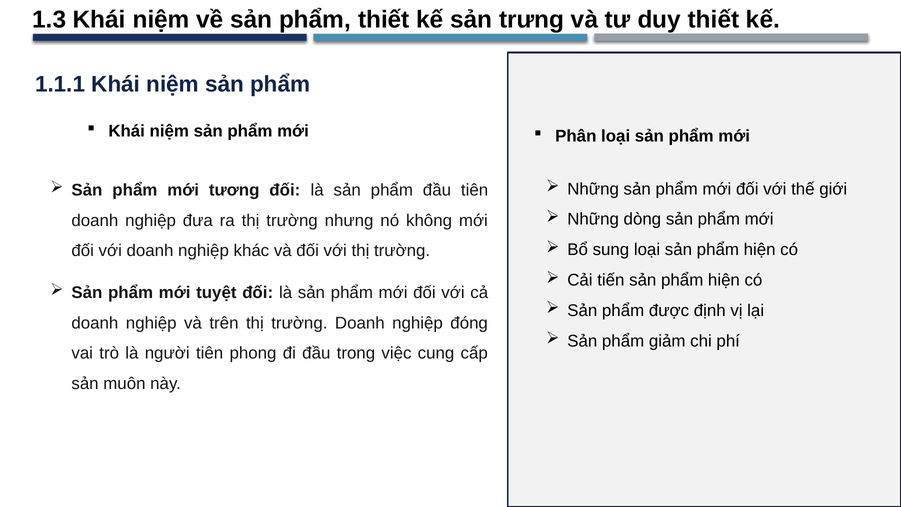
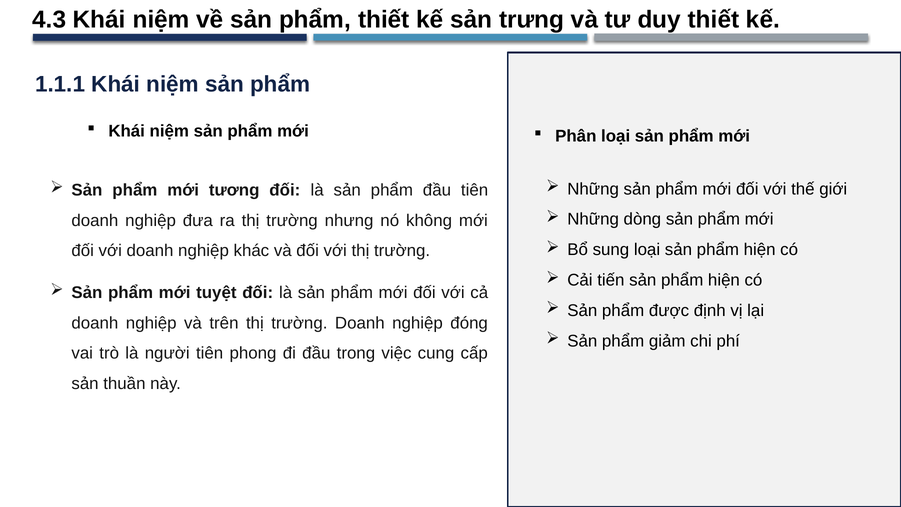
1.3: 1.3 -> 4.3
muôn: muôn -> thuần
